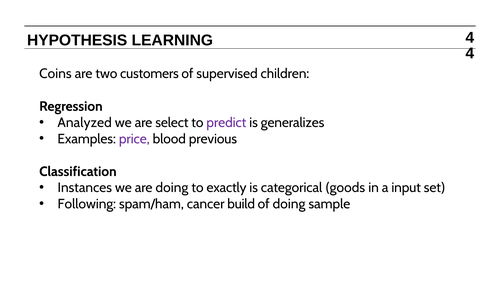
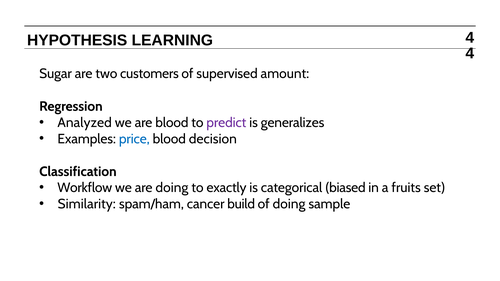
Coins: Coins -> Sugar
children: children -> amount
are select: select -> blood
price colour: purple -> blue
previous: previous -> decision
Instances: Instances -> Workflow
goods: goods -> biased
input: input -> fruits
Following: Following -> Similarity
